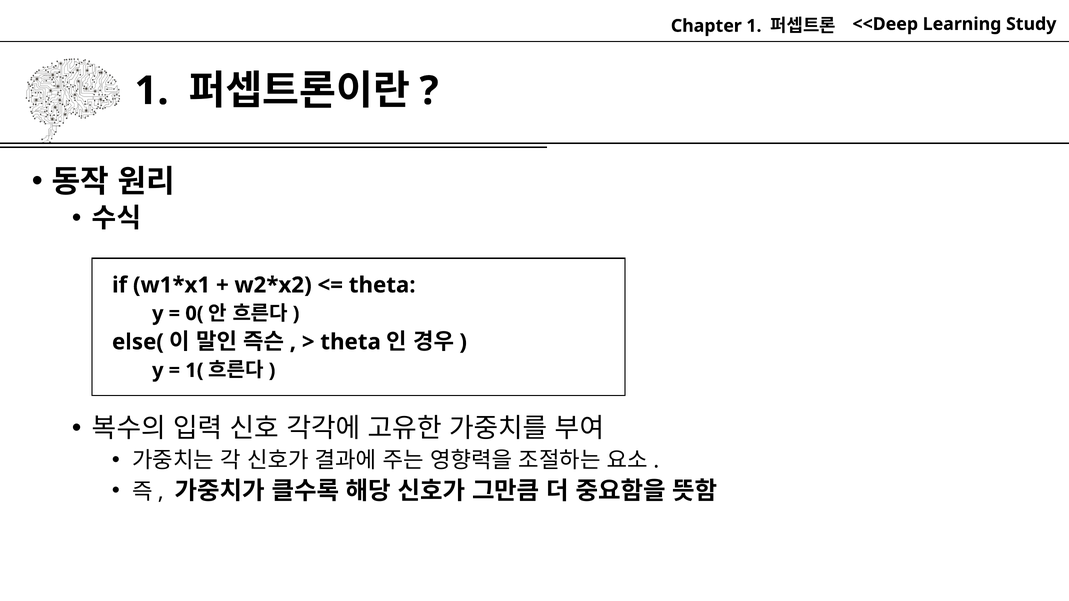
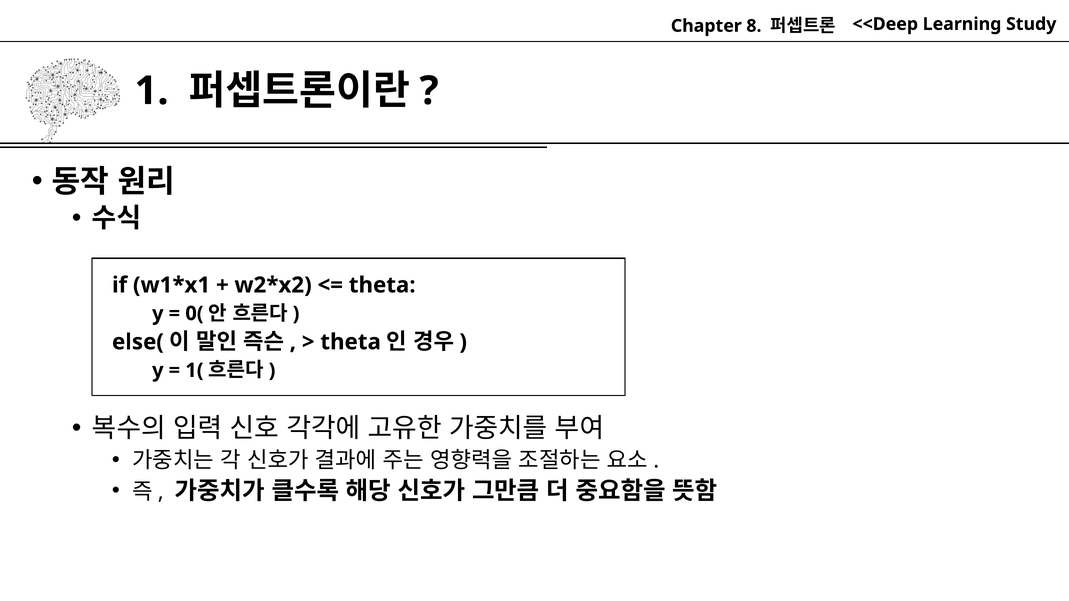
Chapter 1: 1 -> 8
